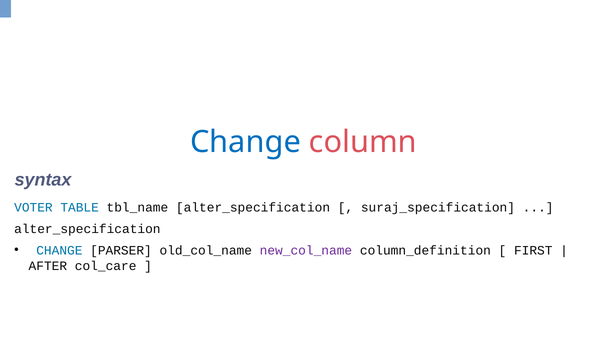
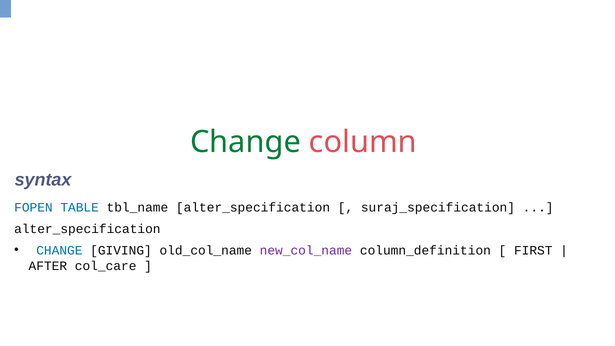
Change at (245, 142) colour: blue -> green
VOTER: VOTER -> FOPEN
PARSER: PARSER -> GIVING
